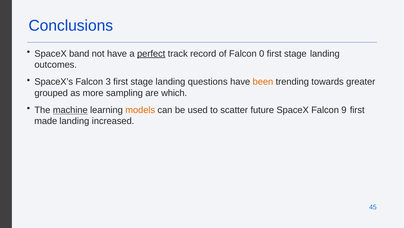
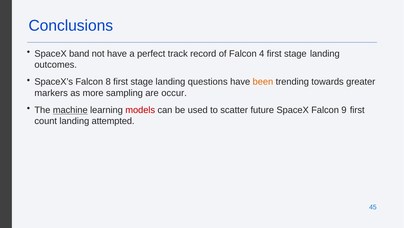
perfect underline: present -> none
0: 0 -> 4
3: 3 -> 8
grouped: grouped -> markers
which: which -> occur
models colour: orange -> red
made: made -> count
increased: increased -> attempted
